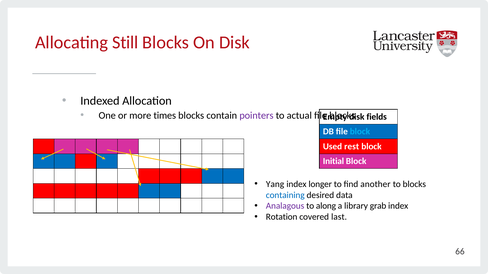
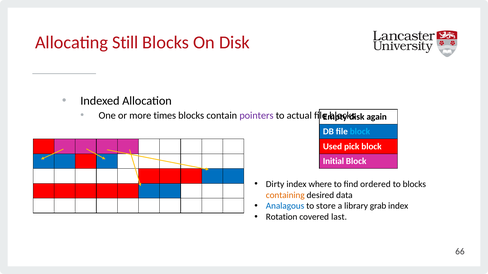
fields: fields -> again
rest: rest -> pick
Yang: Yang -> Dirty
longer: longer -> where
another: another -> ordered
containing colour: blue -> orange
Analagous colour: purple -> blue
along: along -> store
